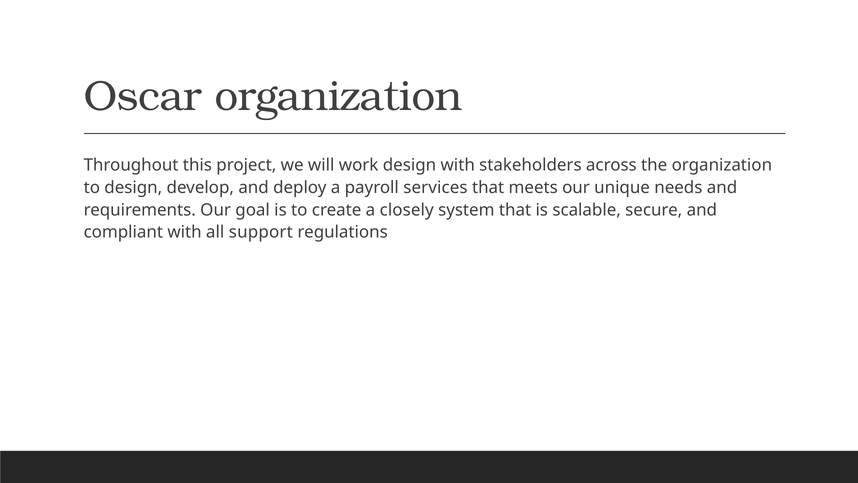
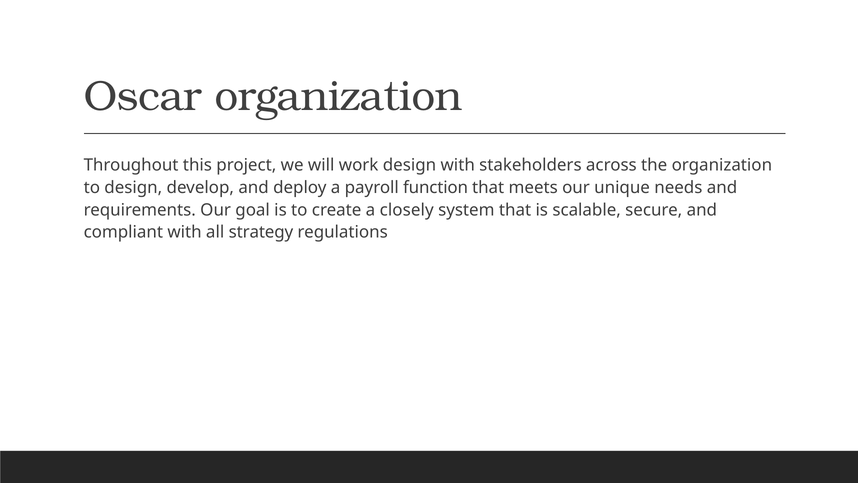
services: services -> function
support: support -> strategy
